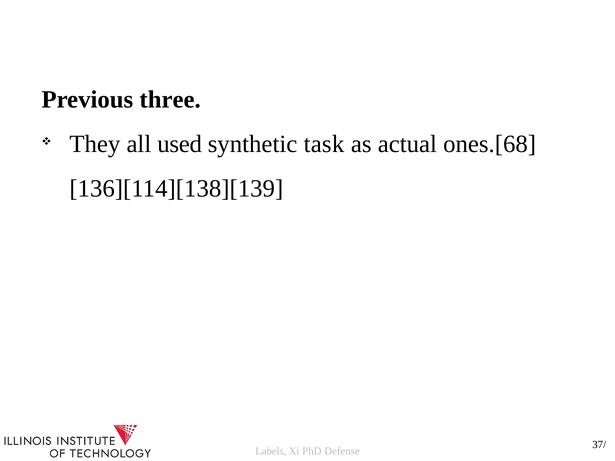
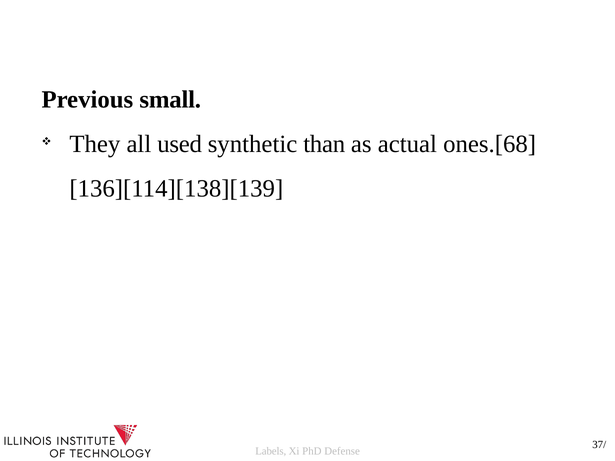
three: three -> small
task: task -> than
